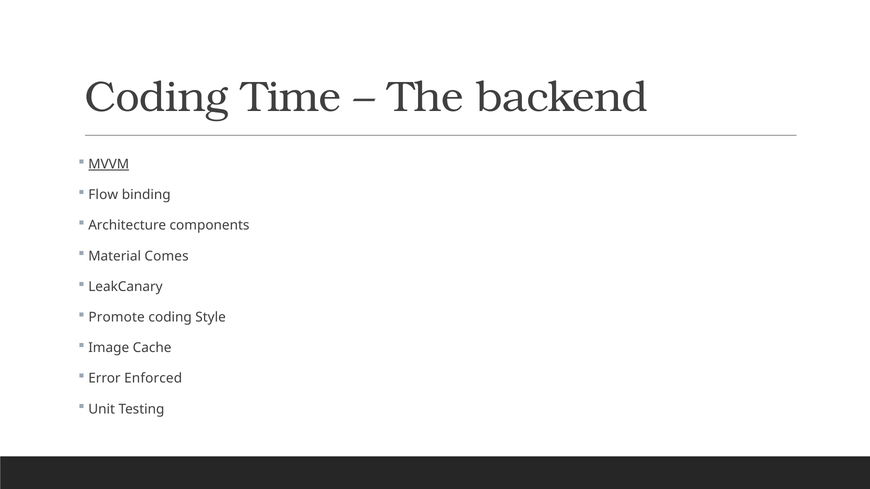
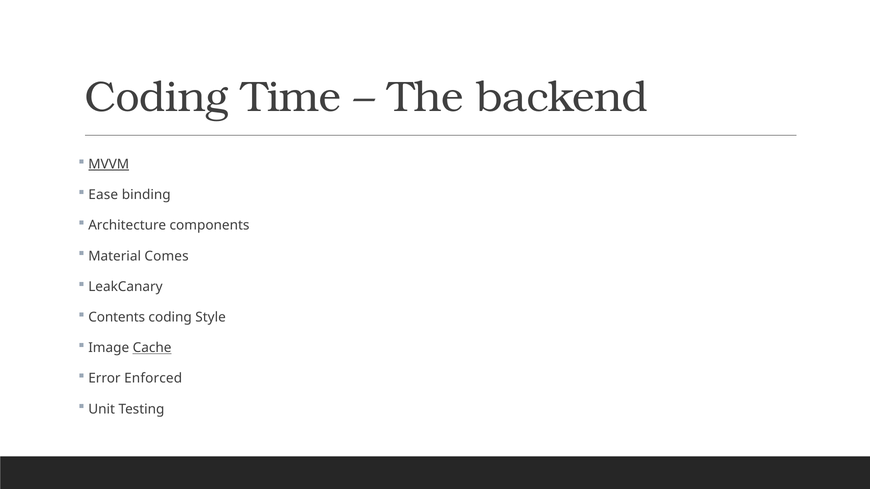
Flow: Flow -> Ease
Promote: Promote -> Contents
Cache underline: none -> present
